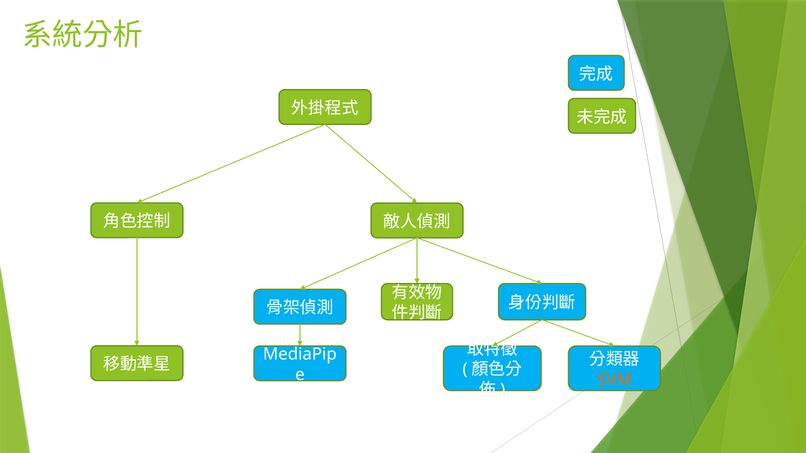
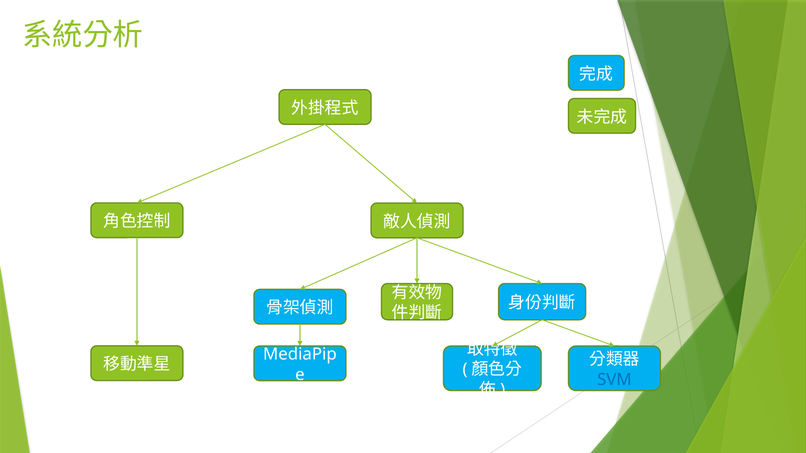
SVM colour: orange -> blue
